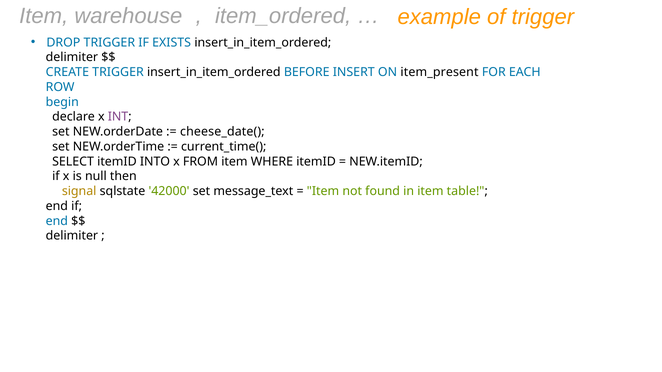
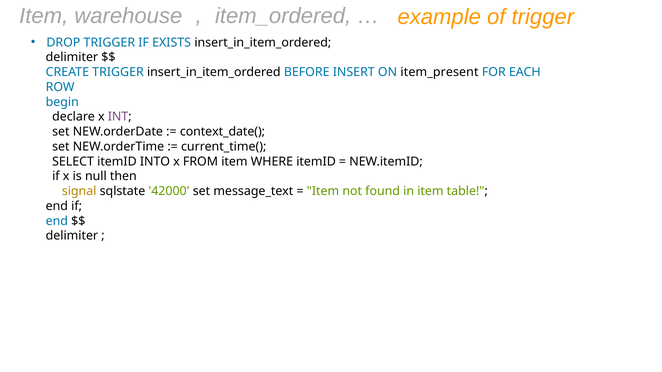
cheese_date(: cheese_date( -> context_date(
